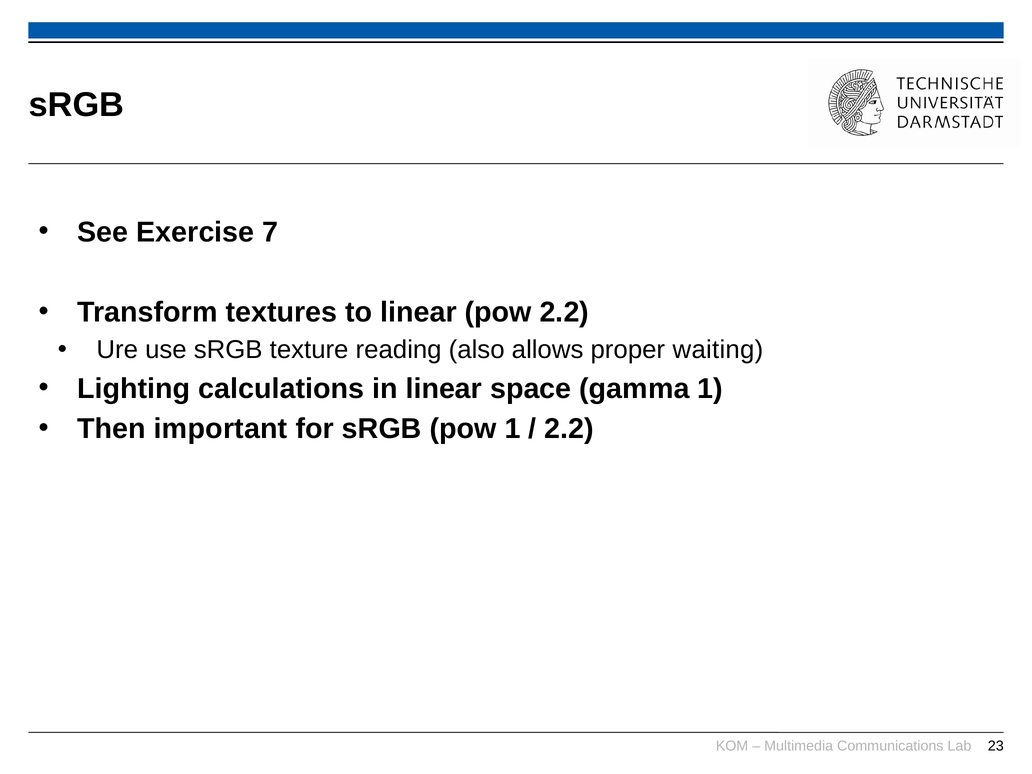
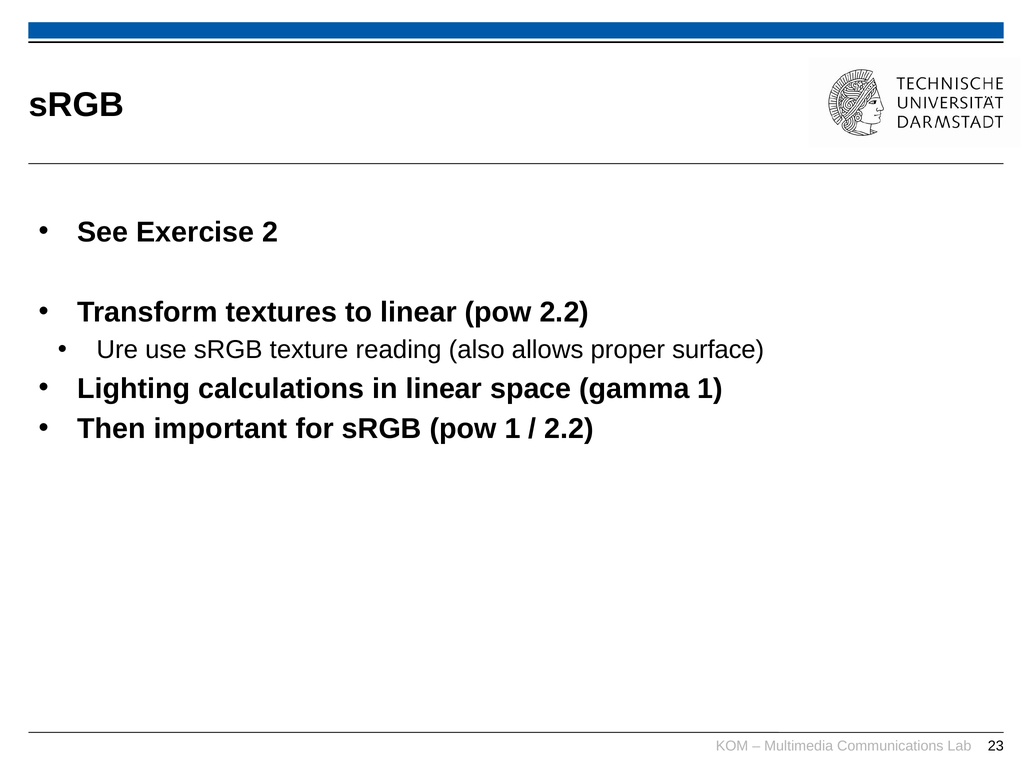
7: 7 -> 2
waiting: waiting -> surface
